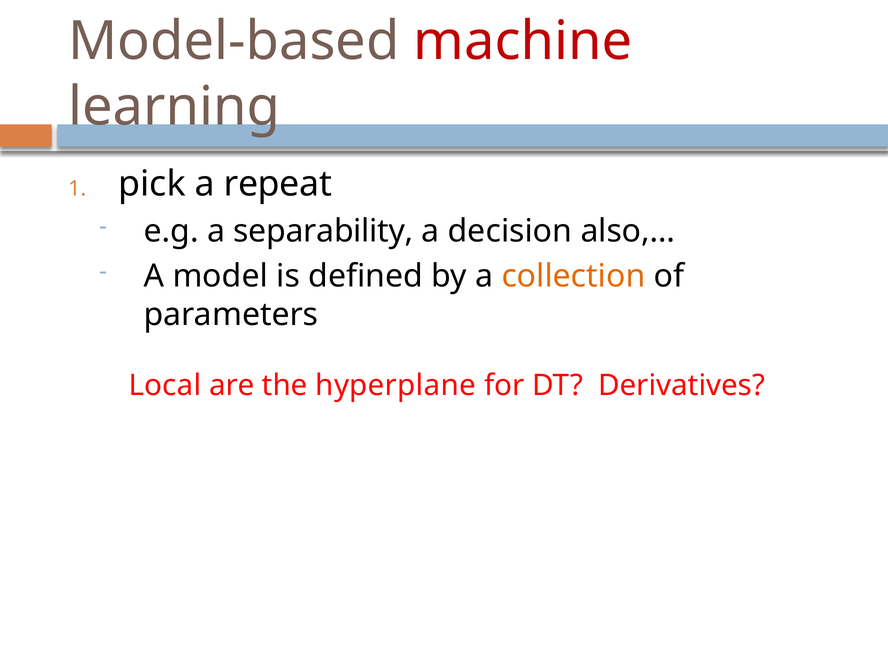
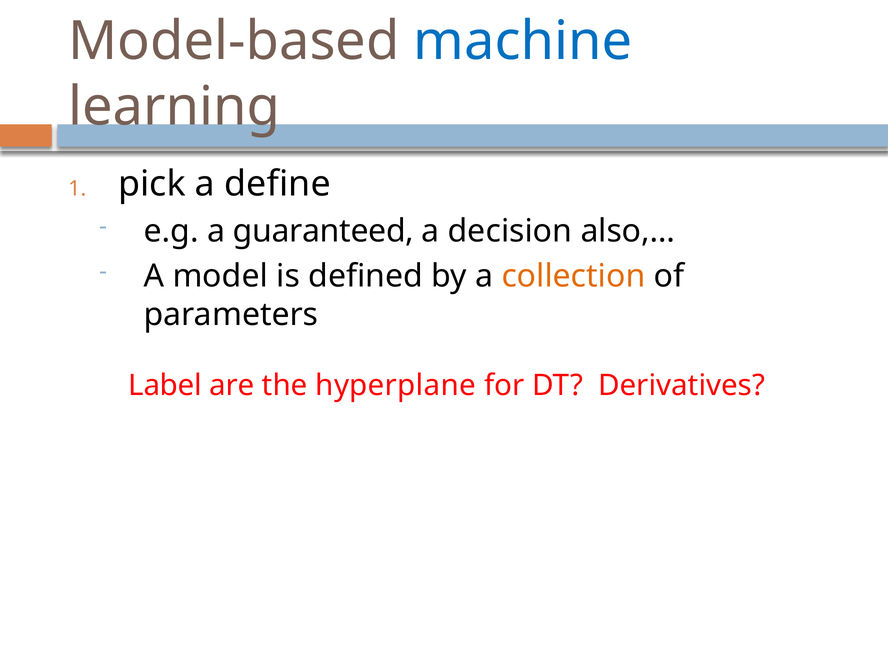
machine colour: red -> blue
repeat: repeat -> define
separability: separability -> guaranteed
Local: Local -> Label
